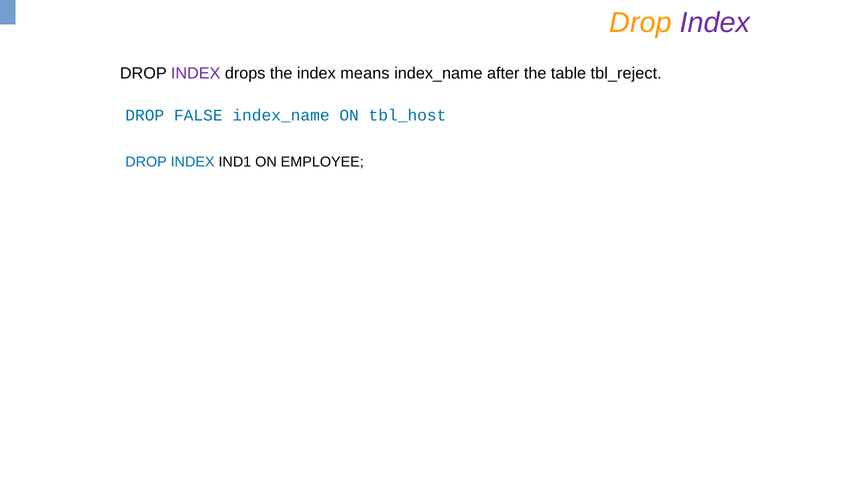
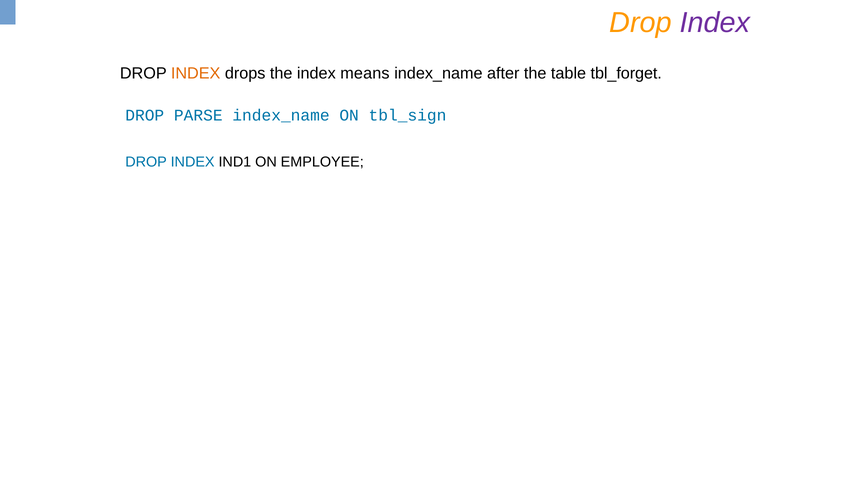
INDEX at (196, 73) colour: purple -> orange
tbl_reject: tbl_reject -> tbl_forget
FALSE: FALSE -> PARSE
tbl_host: tbl_host -> tbl_sign
